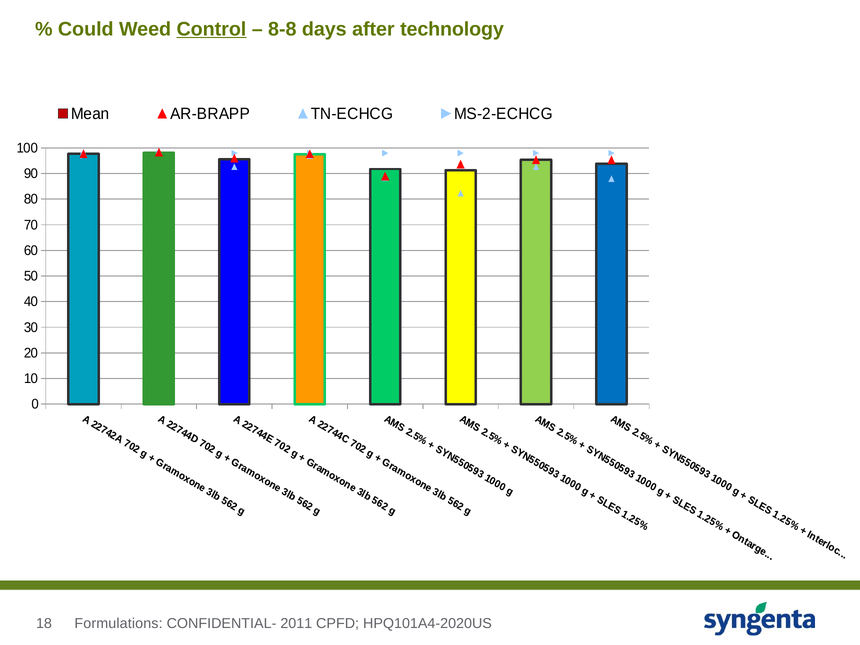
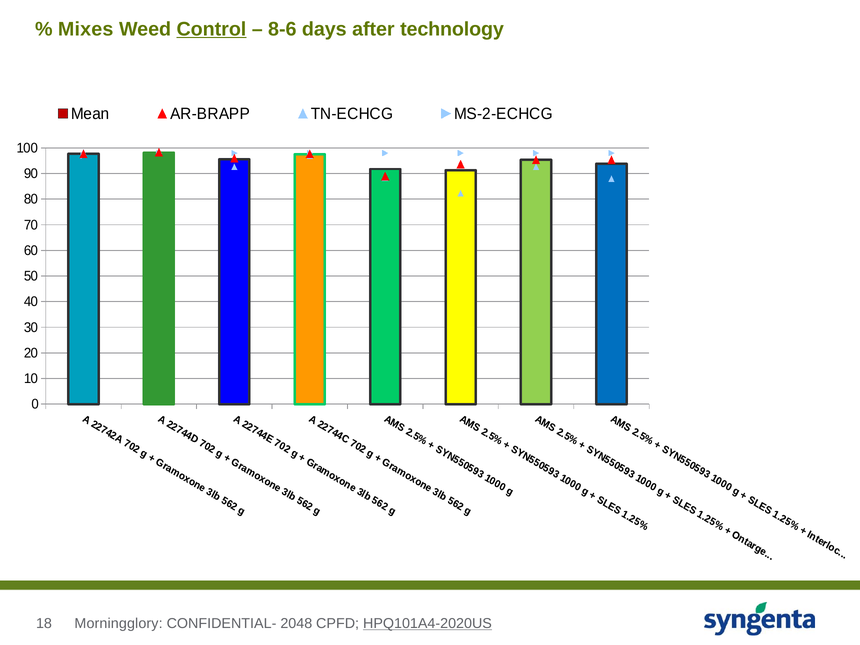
Could: Could -> Mixes
8-8: 8-8 -> 8-6
Formulations: Formulations -> Morningglory
2011: 2011 -> 2048
HPQ101A4-2020US underline: none -> present
